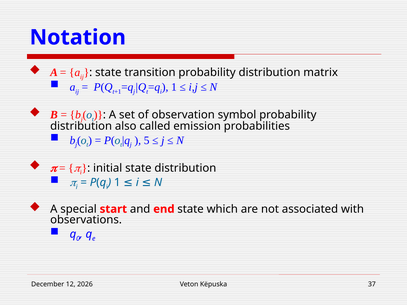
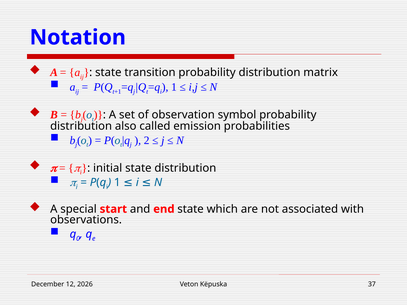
5: 5 -> 2
